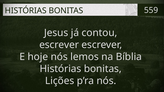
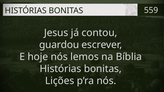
escrever at (59, 45): escrever -> guardou
